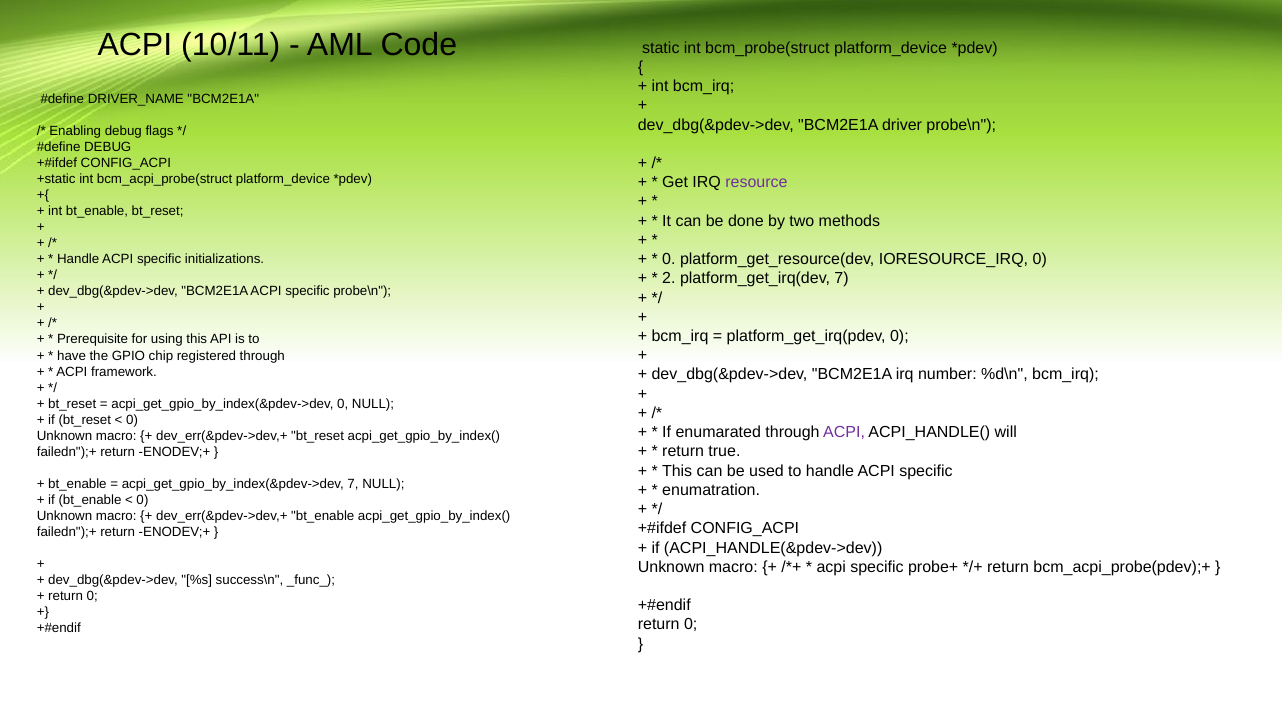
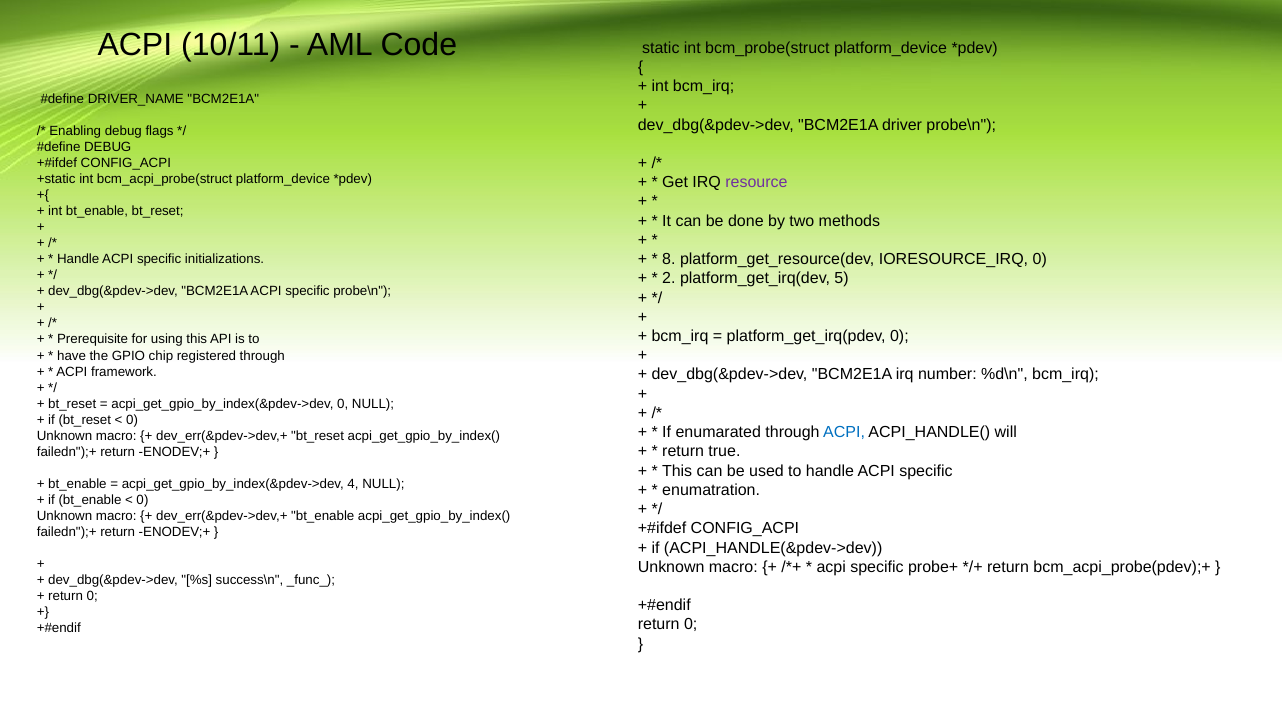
0 at (669, 259): 0 -> 8
platform_get_irq(dev 7: 7 -> 5
ACPI at (844, 432) colour: purple -> blue
acpi_get_gpio_by_index(&pdev->dev 7: 7 -> 4
